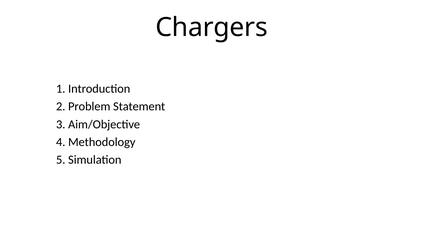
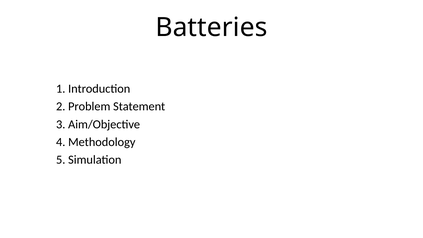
Chargers: Chargers -> Batteries
